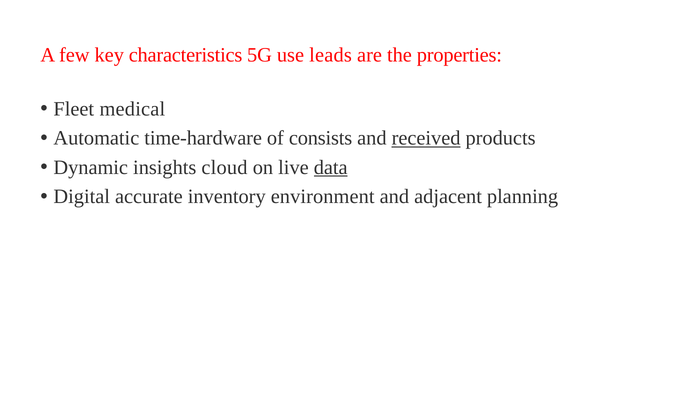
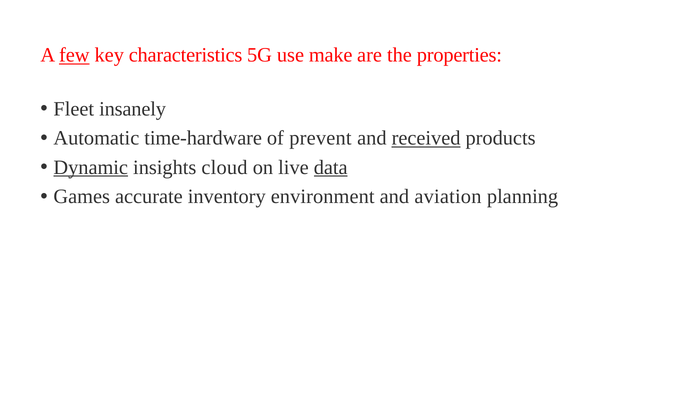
few underline: none -> present
leads: leads -> make
medical: medical -> insanely
consists: consists -> prevent
Dynamic underline: none -> present
Digital: Digital -> Games
adjacent: adjacent -> aviation
